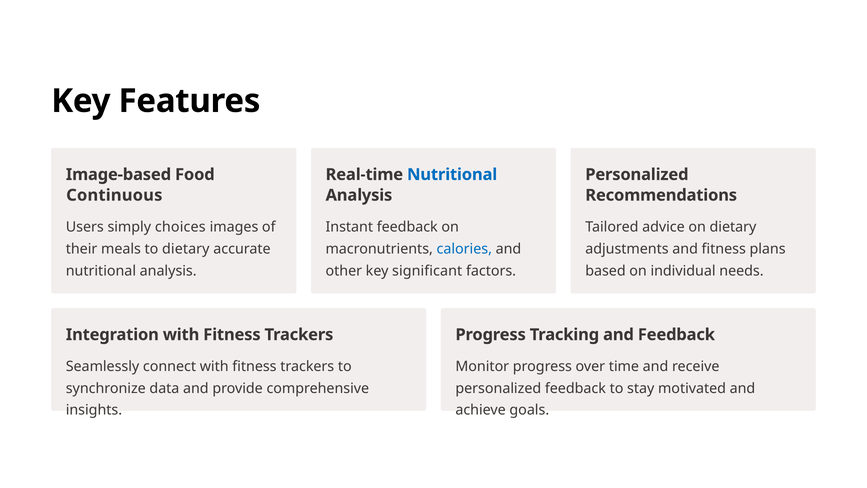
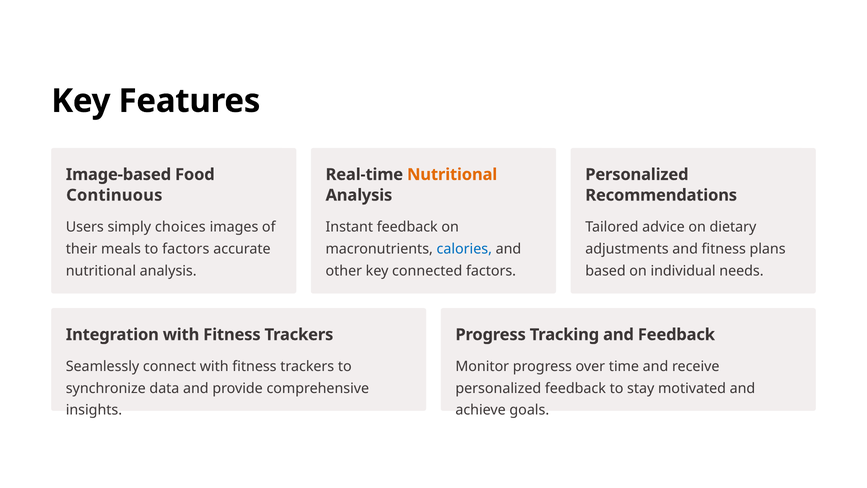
Nutritional at (452, 174) colour: blue -> orange
to dietary: dietary -> factors
significant: significant -> connected
